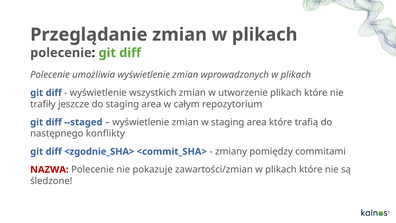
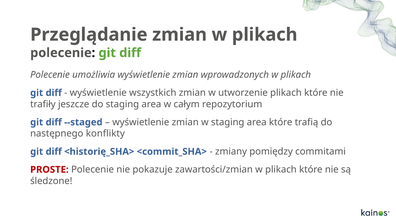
<zgodnie_SHA>: <zgodnie_SHA> -> <historię_SHA>
NAZWA: NAZWA -> PROSTE
